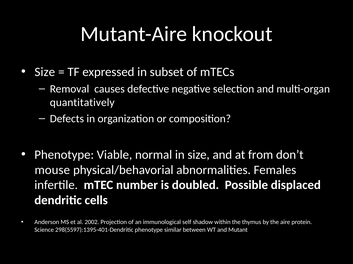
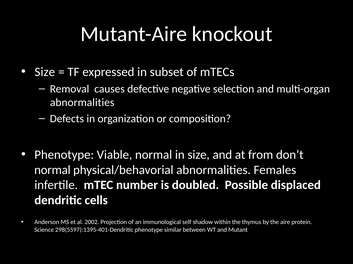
quantitatively at (82, 103): quantitatively -> abnormalities
mouse at (52, 170): mouse -> normal
